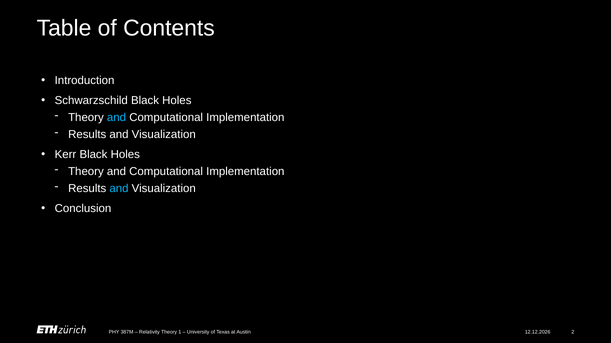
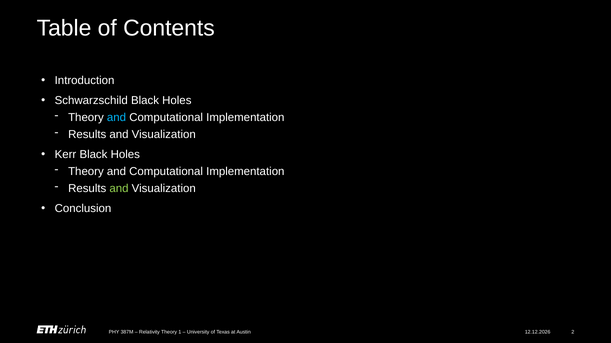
and at (119, 189) colour: light blue -> light green
